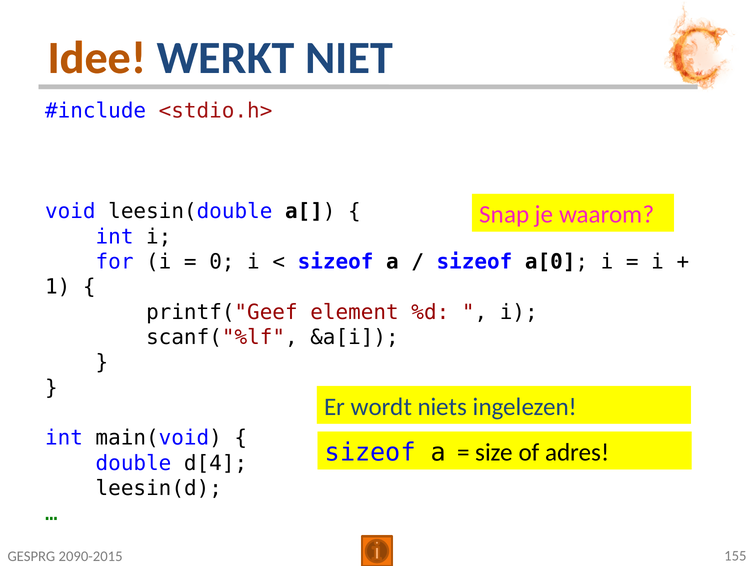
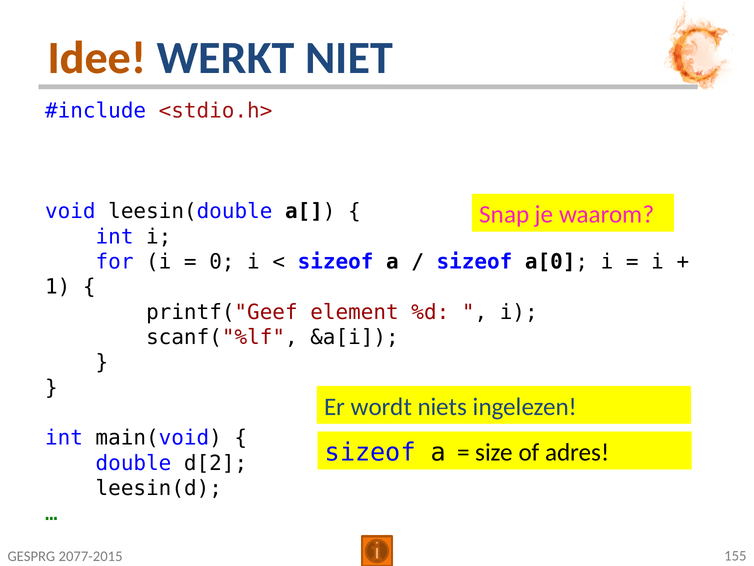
d[4: d[4 -> d[2
2090-2015: 2090-2015 -> 2077-2015
